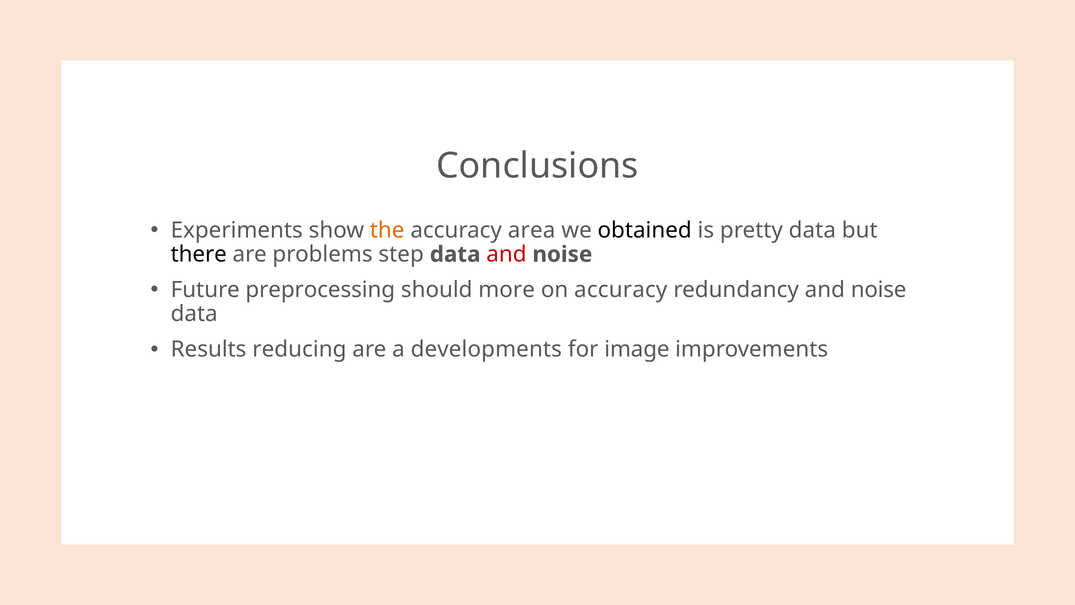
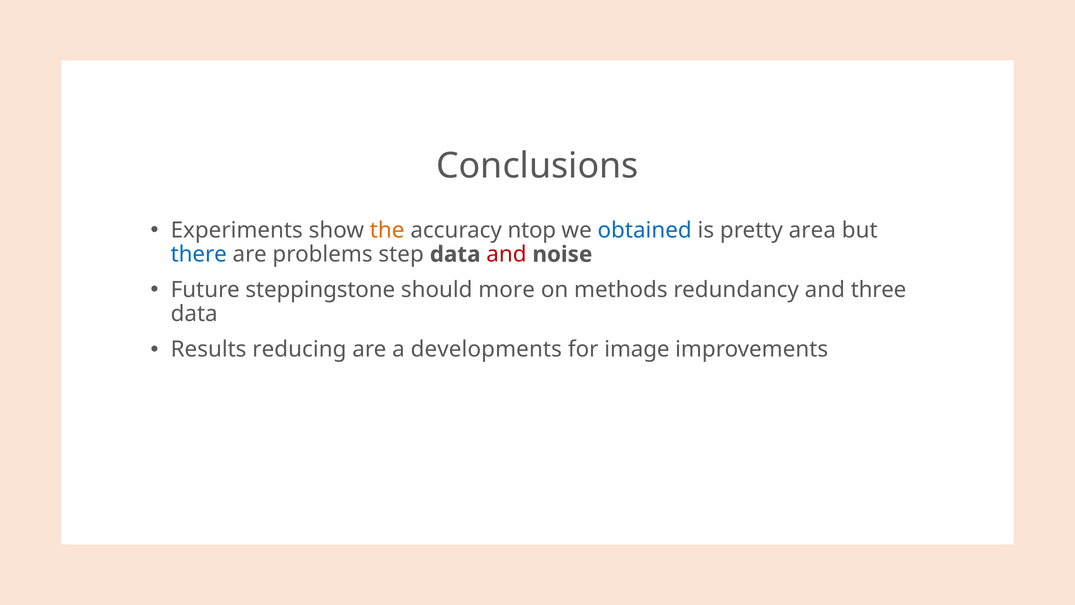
area: area -> ntop
obtained colour: black -> blue
pretty data: data -> area
there colour: black -> blue
preprocessing: preprocessing -> steppingstone
on accuracy: accuracy -> methods
redundancy and noise: noise -> three
